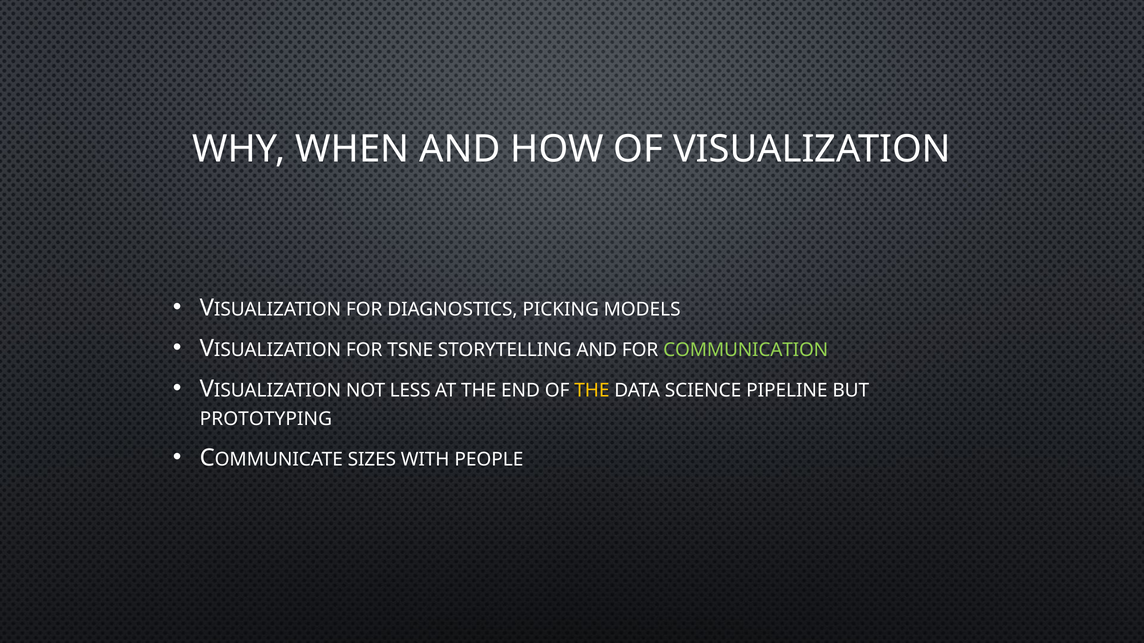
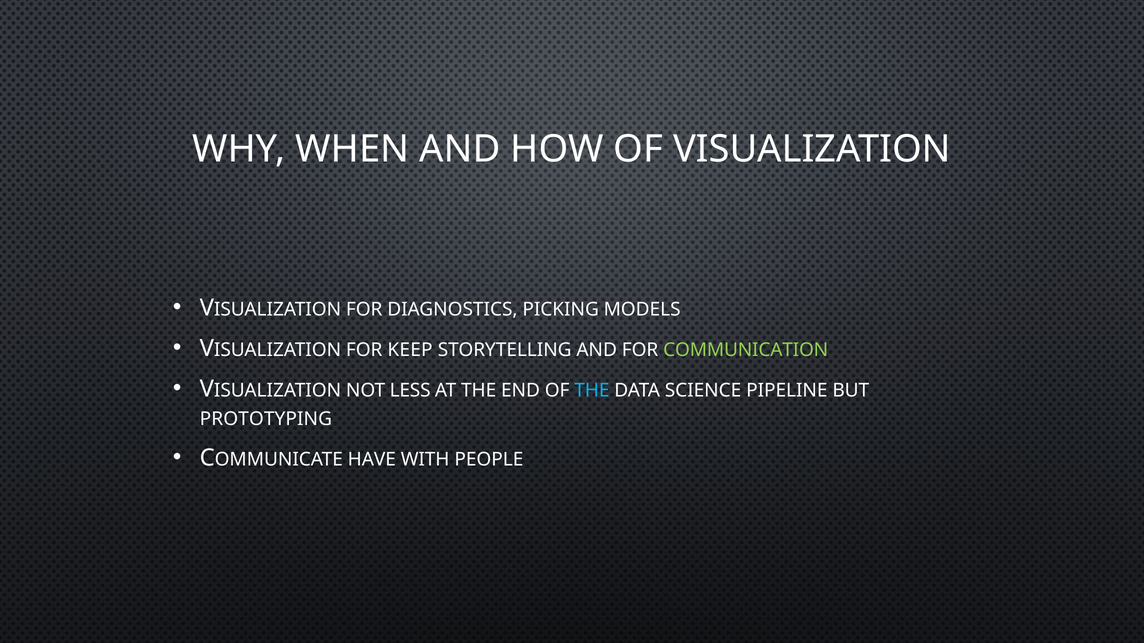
TSNE: TSNE -> KEEP
THE at (592, 391) colour: yellow -> light blue
SIZES: SIZES -> HAVE
